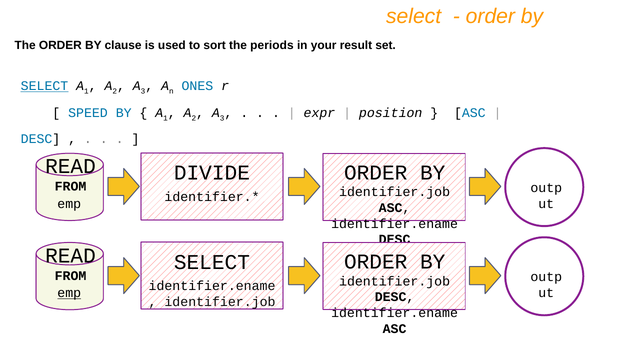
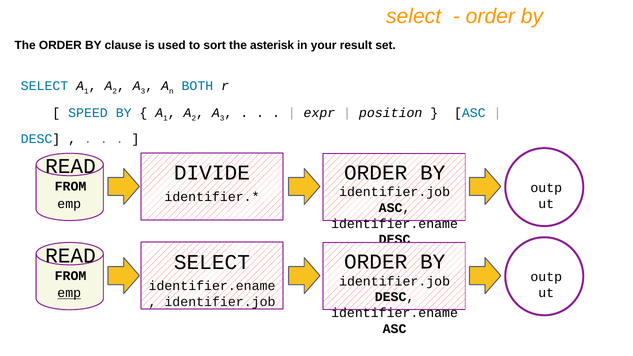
periods: periods -> asterisk
SELECT at (44, 86) underline: present -> none
ONES: ONES -> BOTH
